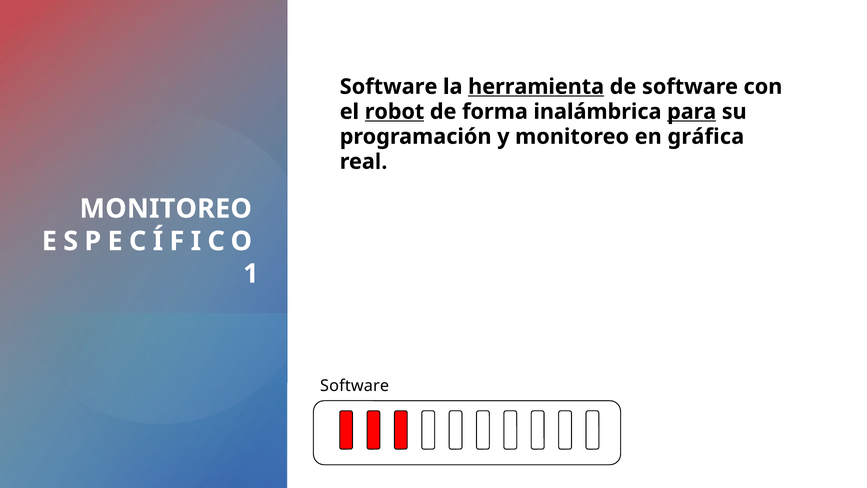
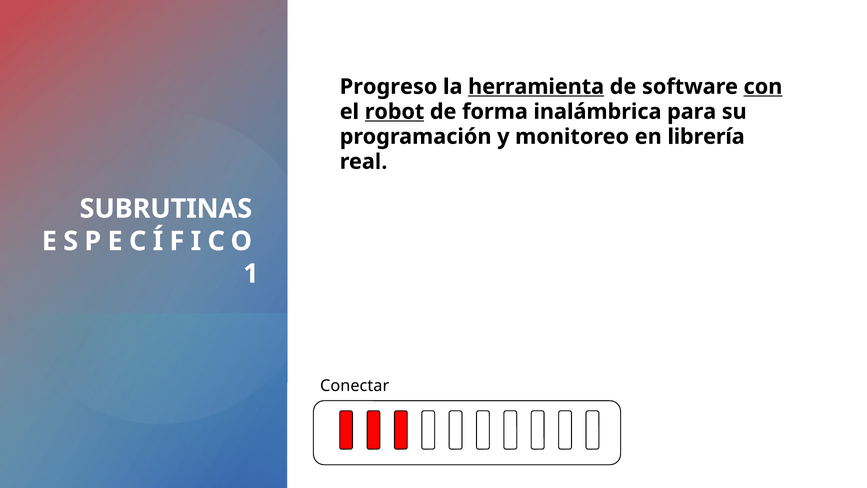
Software at (389, 87): Software -> Progreso
con underline: none -> present
para underline: present -> none
gráfica: gráfica -> librería
MONITOREO at (166, 209): MONITOREO -> SUBRUTINAS
Software at (355, 386): Software -> Conectar
